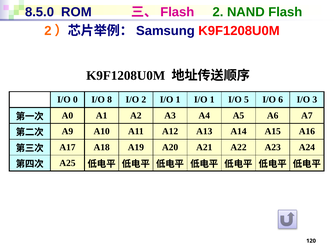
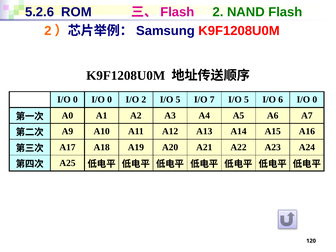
8.5.0: 8.5.0 -> 5.2.6
0 I/O 8: 8 -> 0
2 I/O 1: 1 -> 5
1 at (212, 100): 1 -> 7
6 I/O 3: 3 -> 0
